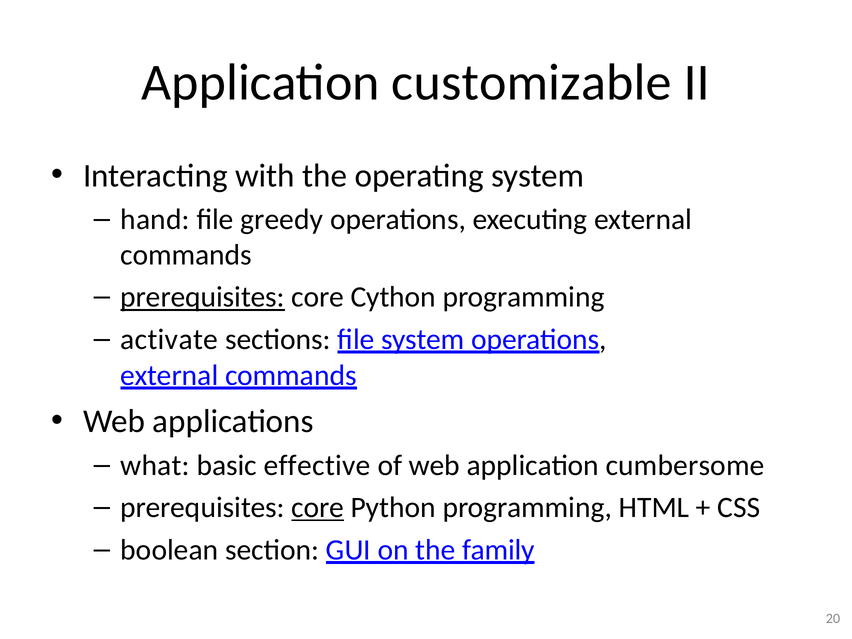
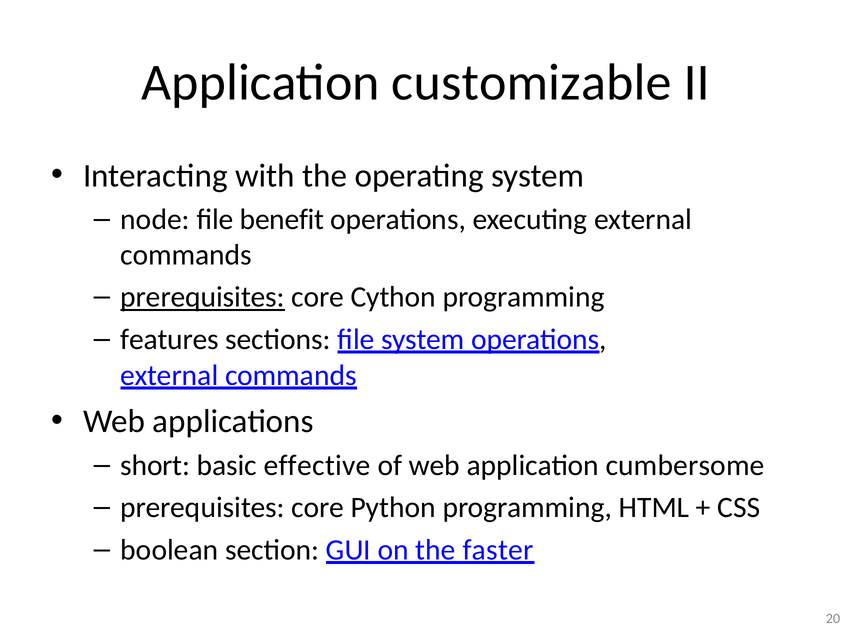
hand: hand -> node
greedy: greedy -> benefit
activate: activate -> features
what: what -> short
core at (318, 508) underline: present -> none
family: family -> faster
